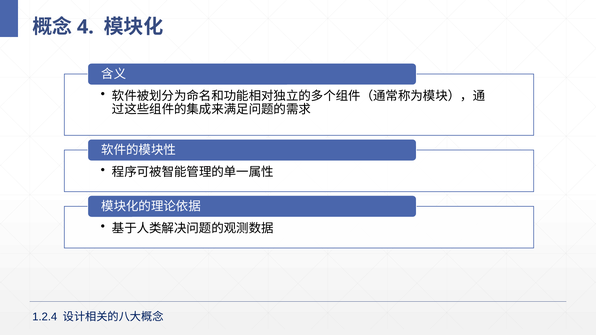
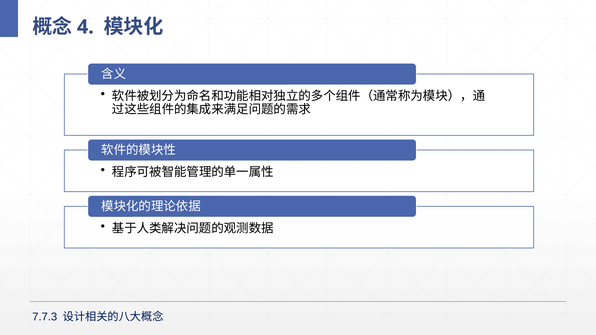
1.2.4: 1.2.4 -> 7.7.3
